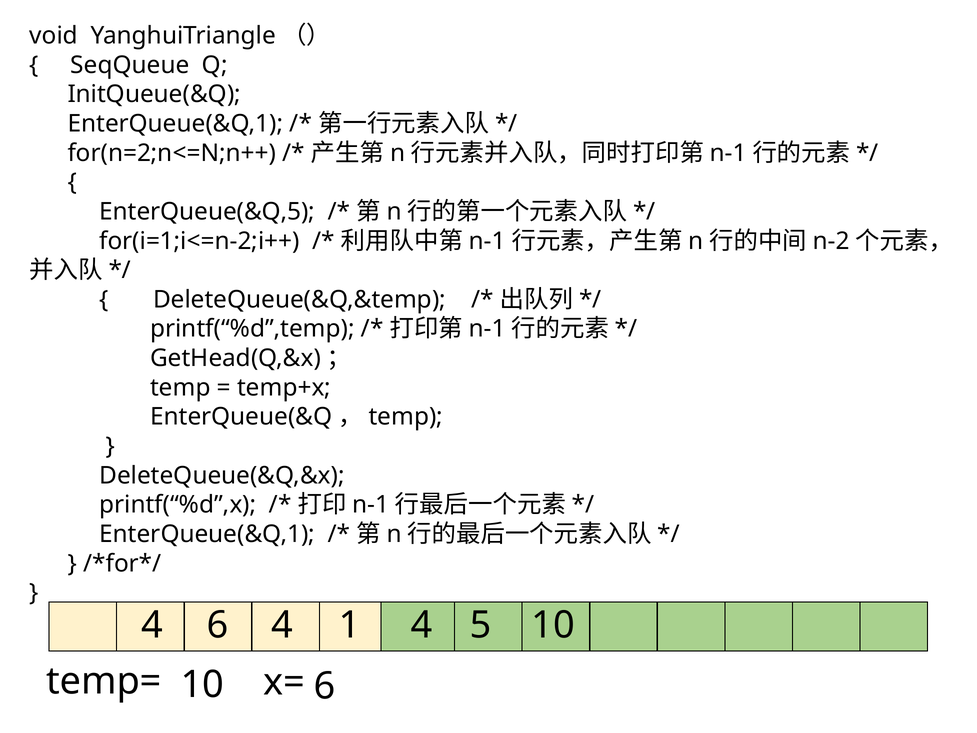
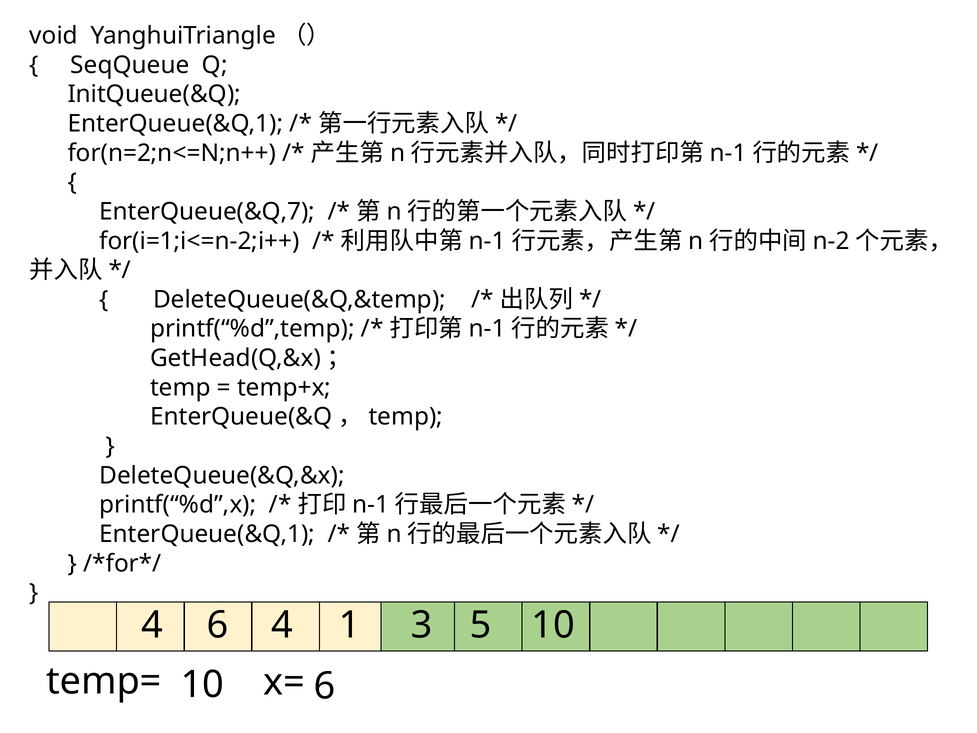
EnterQueue(&Q,5: EnterQueue(&Q,5 -> EnterQueue(&Q,7
1 4: 4 -> 3
